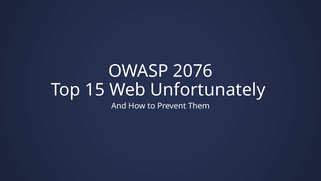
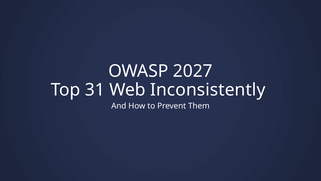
2076: 2076 -> 2027
15: 15 -> 31
Unfortunately: Unfortunately -> Inconsistently
